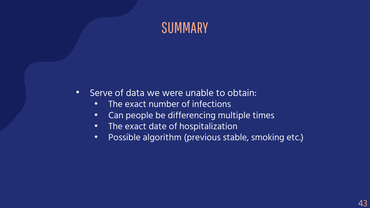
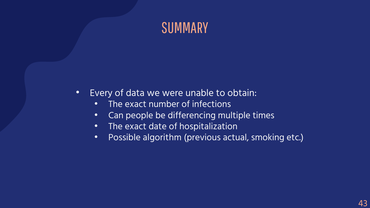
Serve: Serve -> Every
stable: stable -> actual
